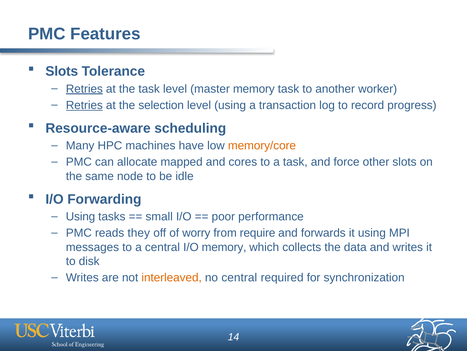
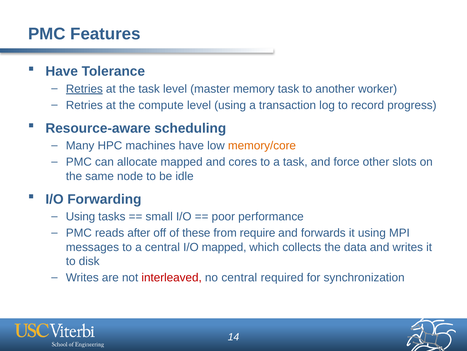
Slots at (62, 71): Slots -> Have
Retries at (84, 105) underline: present -> none
selection: selection -> compute
they: they -> after
worry: worry -> these
I/O memory: memory -> mapped
interleaved colour: orange -> red
